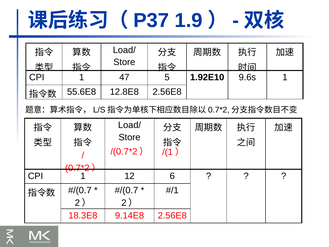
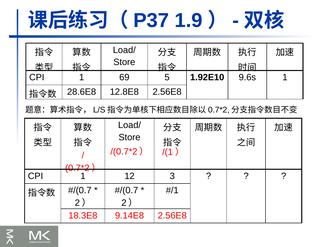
47: 47 -> 69
55.6E8: 55.6E8 -> 28.6E8
6: 6 -> 3
